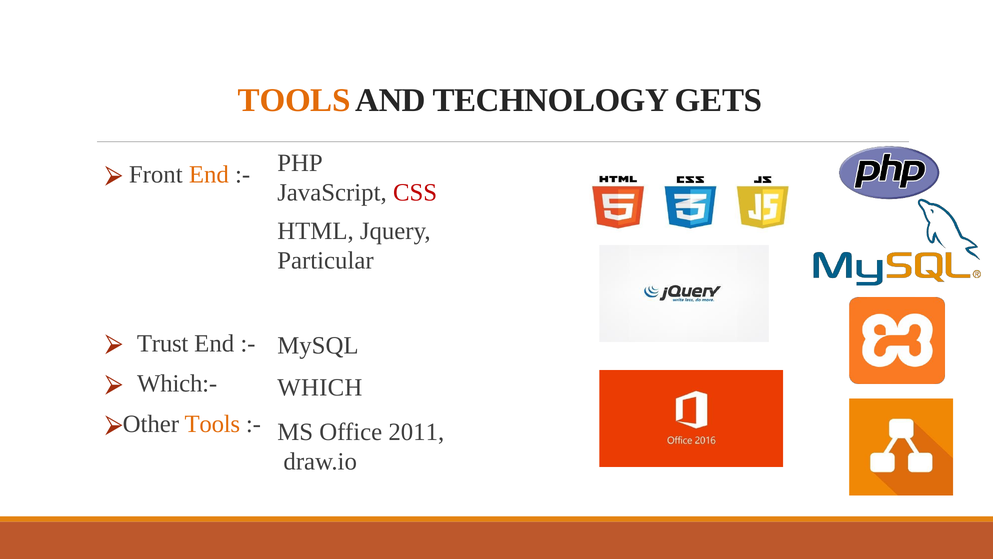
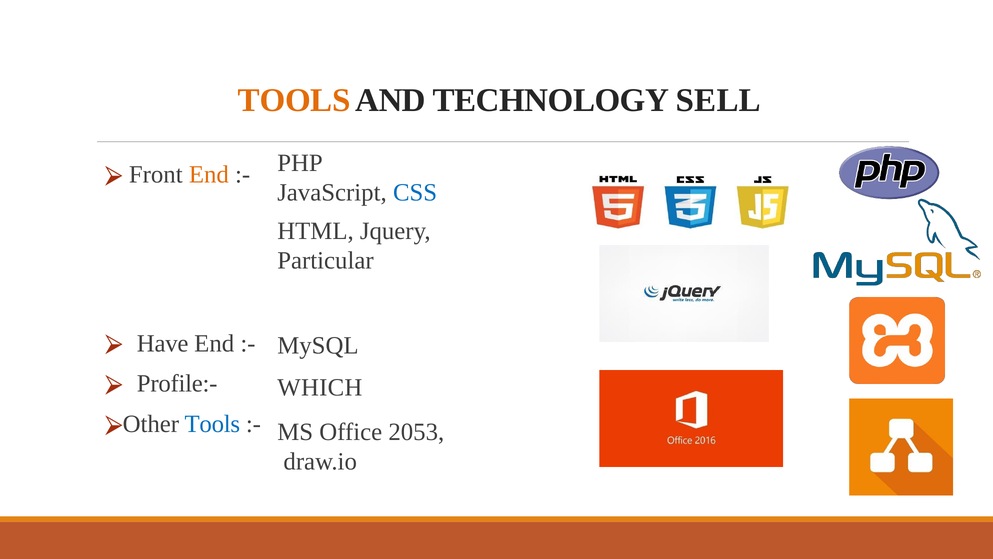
GETS: GETS -> SELL
CSS colour: red -> blue
Trust: Trust -> Have
Which:-: Which:- -> Profile:-
Tools at (212, 424) colour: orange -> blue
2011: 2011 -> 2053
